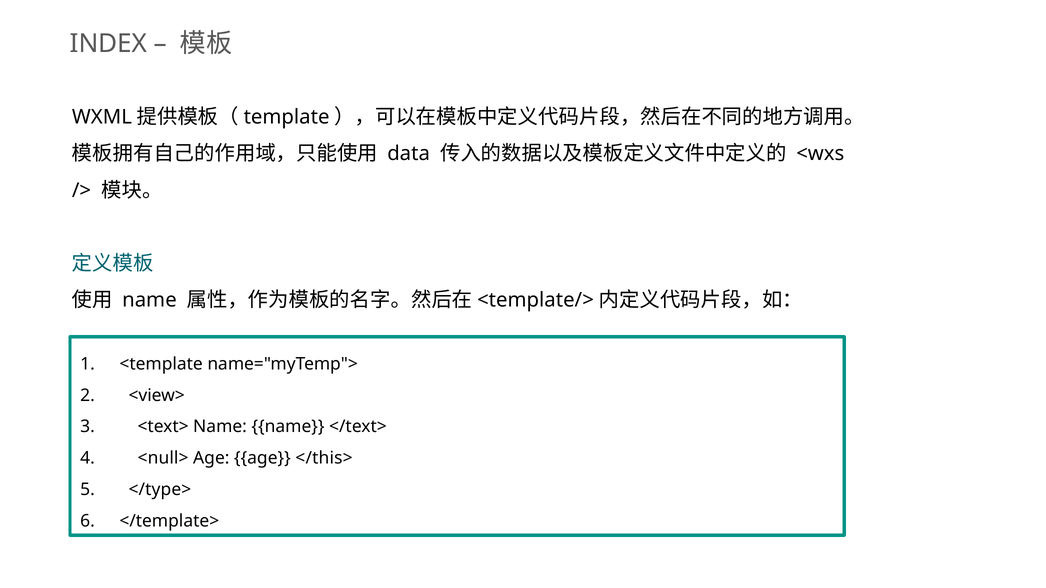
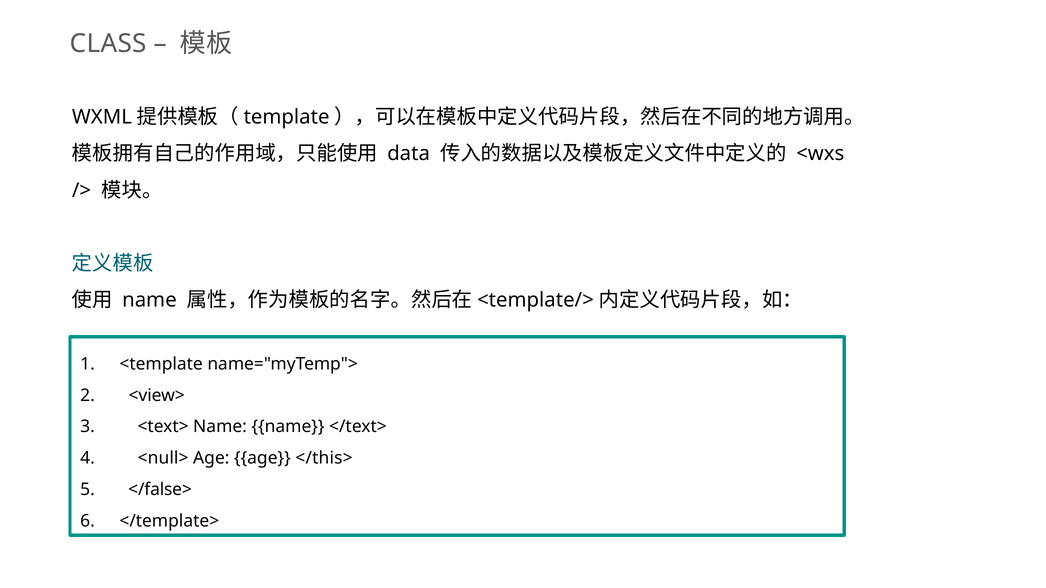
INDEX: INDEX -> CLASS
</type>: </type> -> </false>
